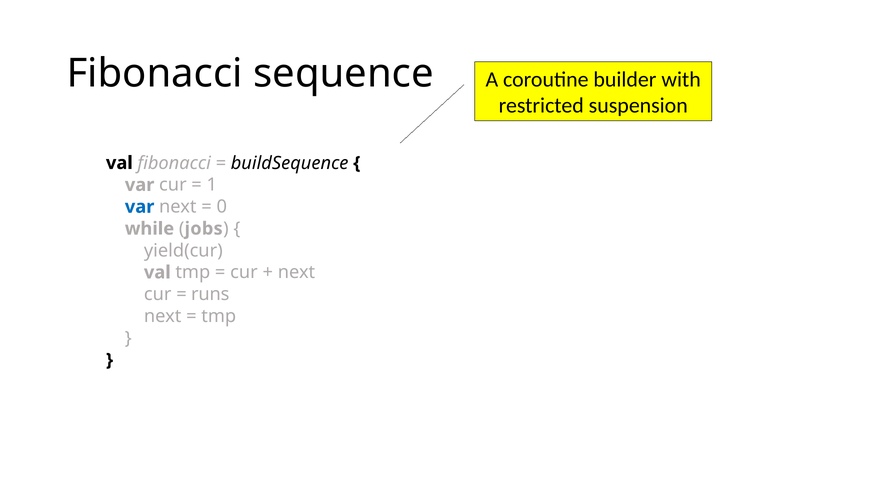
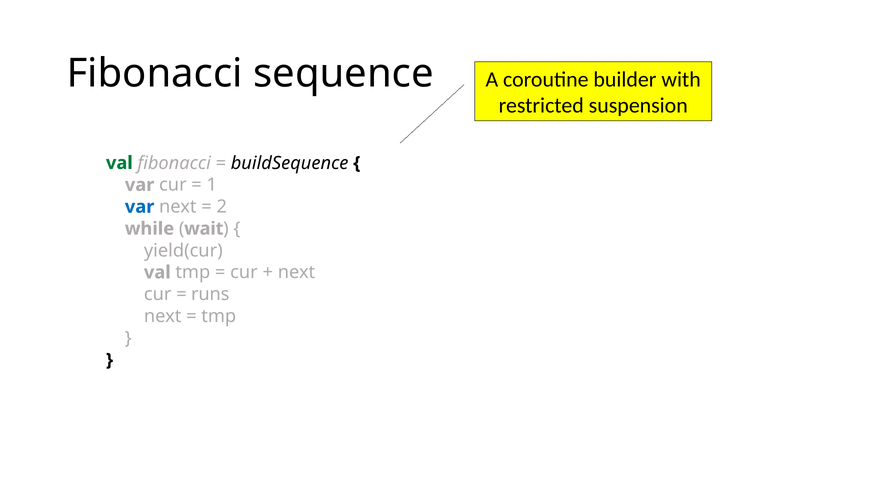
val at (119, 163) colour: black -> green
0: 0 -> 2
jobs: jobs -> wait
